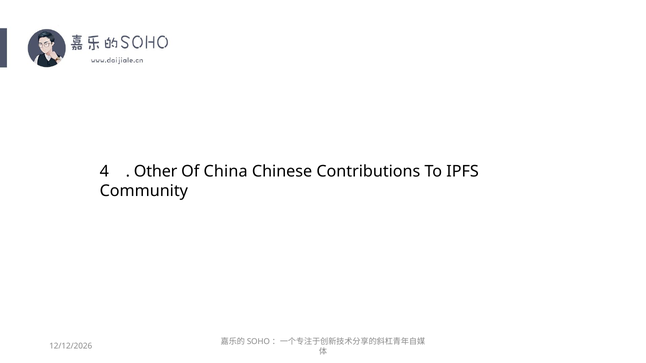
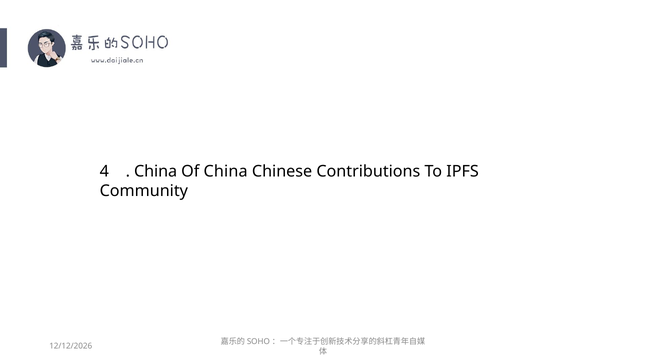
Other at (156, 172): Other -> China
